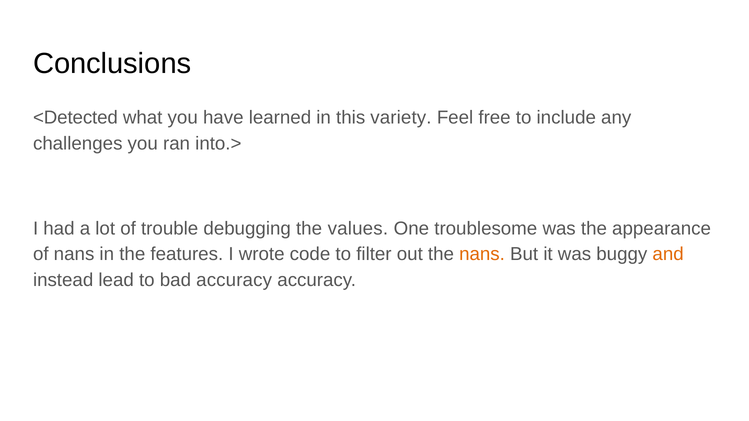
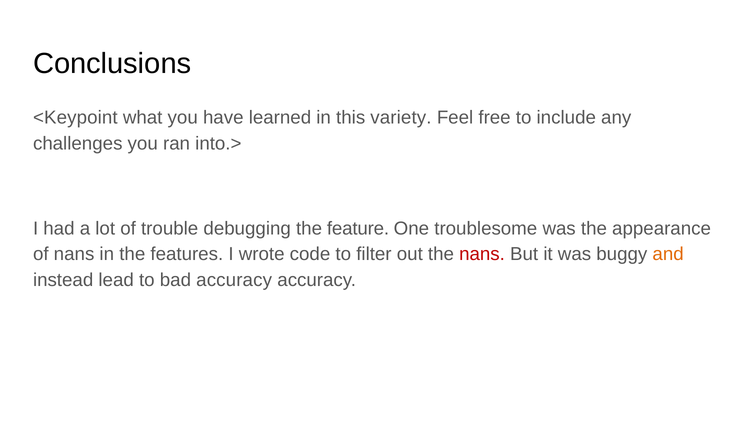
<Detected: <Detected -> <Keypoint
values: values -> feature
nans at (482, 254) colour: orange -> red
